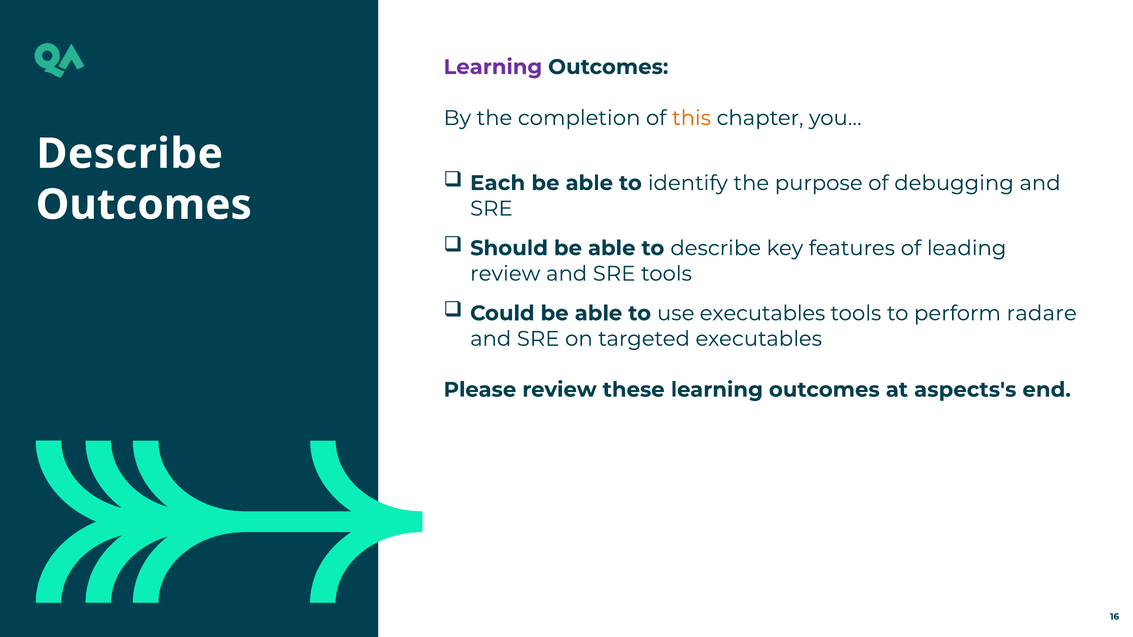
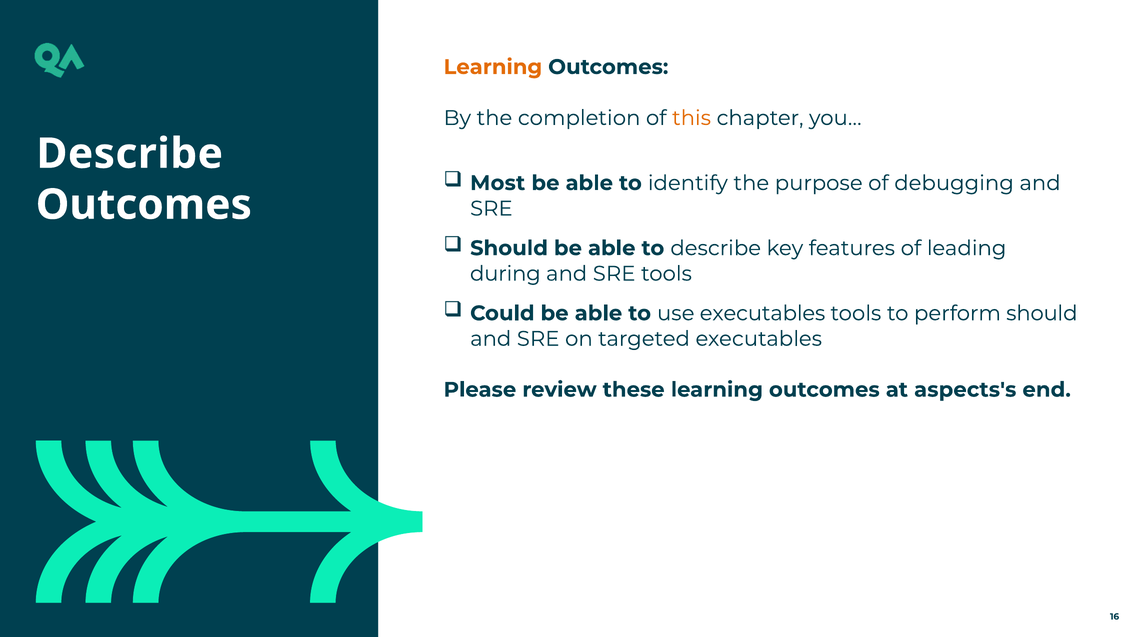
Learning at (493, 67) colour: purple -> orange
Each: Each -> Most
review at (505, 274): review -> during
perform radare: radare -> should
